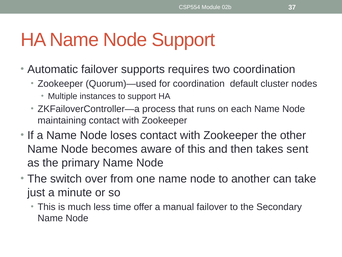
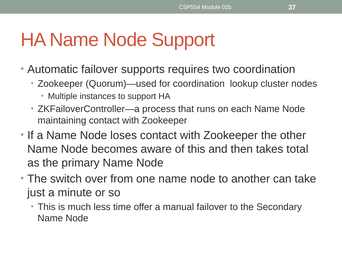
default: default -> lookup
sent: sent -> total
